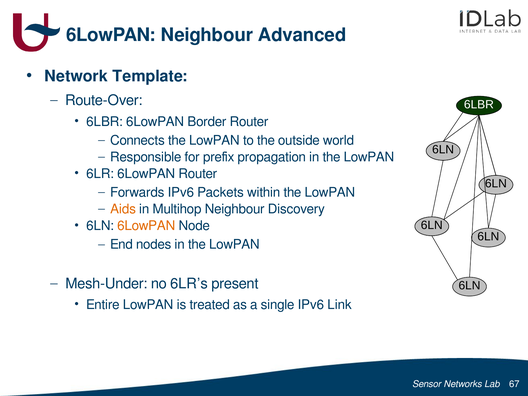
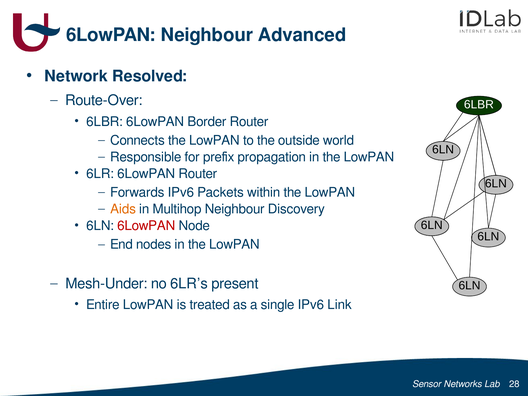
Template: Template -> Resolved
6LowPAN at (146, 226) colour: orange -> red
67: 67 -> 28
